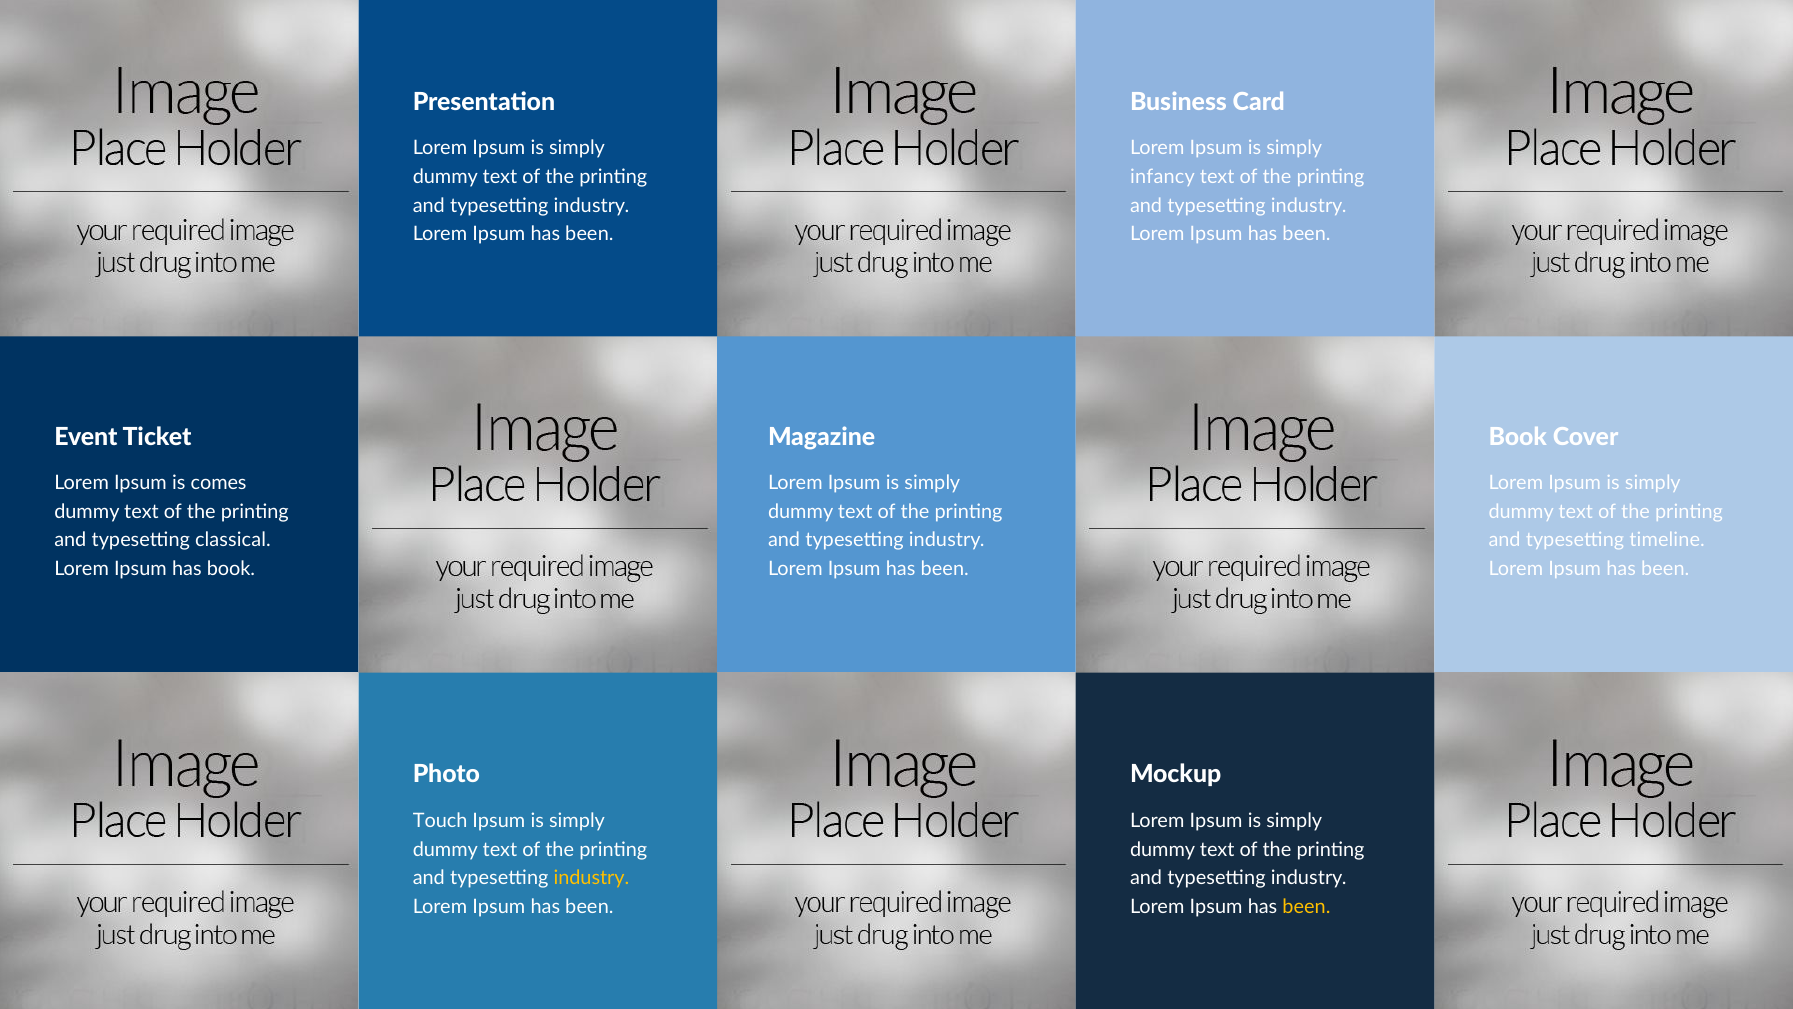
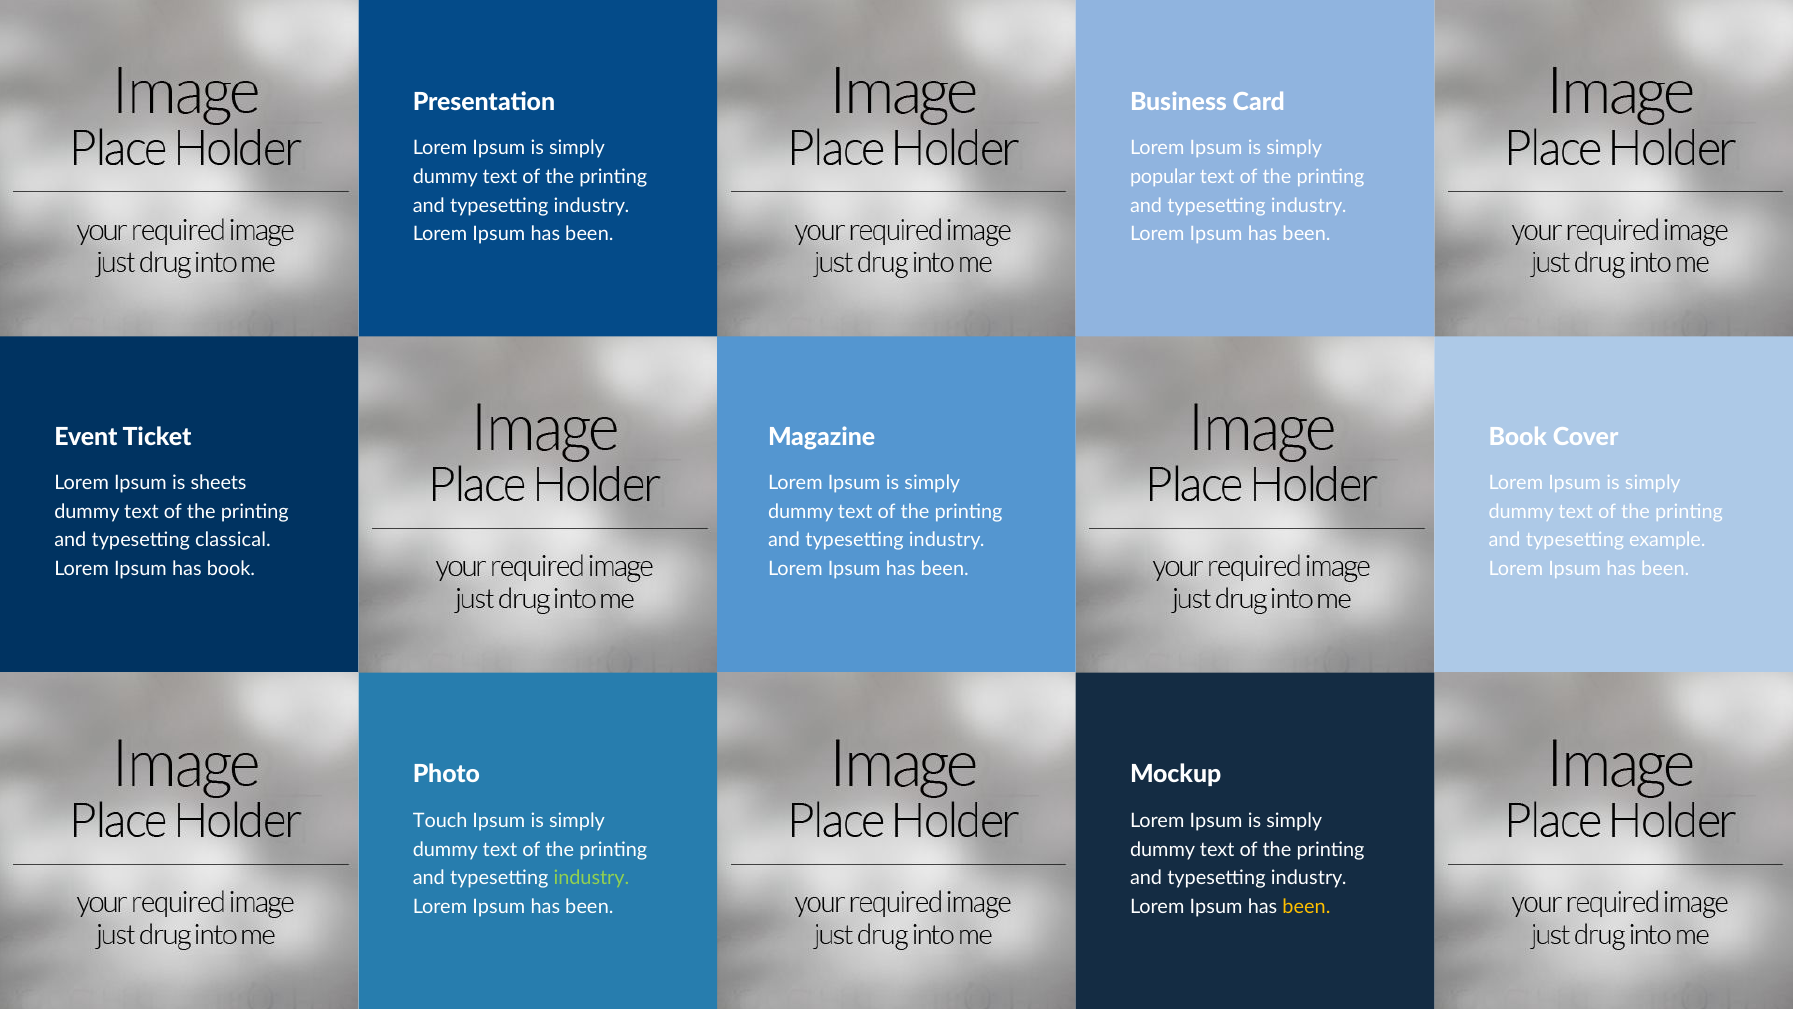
infancy: infancy -> popular
comes: comes -> sheets
timeline: timeline -> example
industry at (591, 878) colour: yellow -> light green
